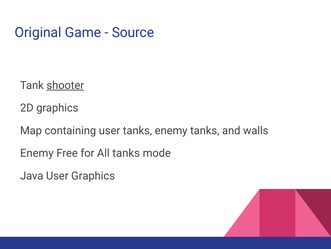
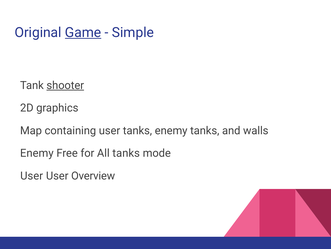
Game underline: none -> present
Source: Source -> Simple
Java at (32, 175): Java -> User
User Graphics: Graphics -> Overview
